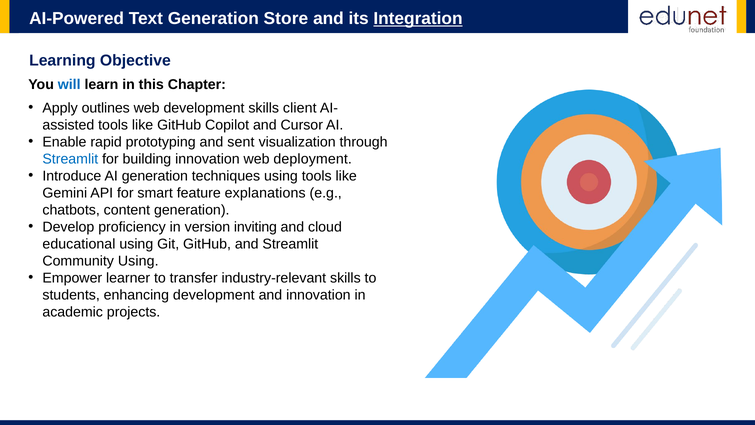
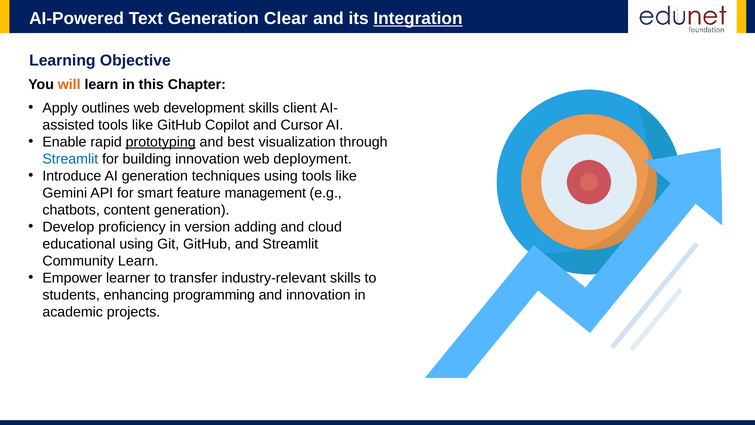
Store: Store -> Clear
will colour: blue -> orange
prototyping underline: none -> present
sent: sent -> best
explanations: explanations -> management
inviting: inviting -> adding
Community Using: Using -> Learn
enhancing development: development -> programming
